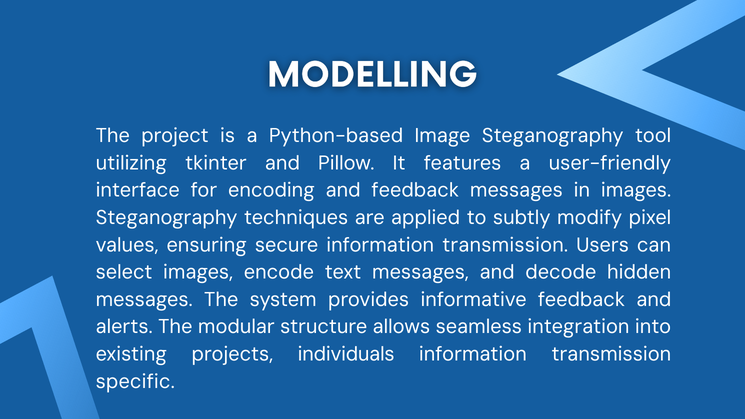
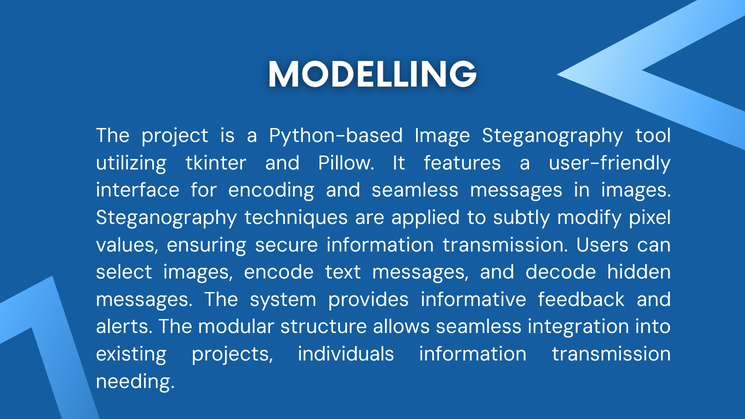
and feedback: feedback -> seamless
specific: specific -> needing
